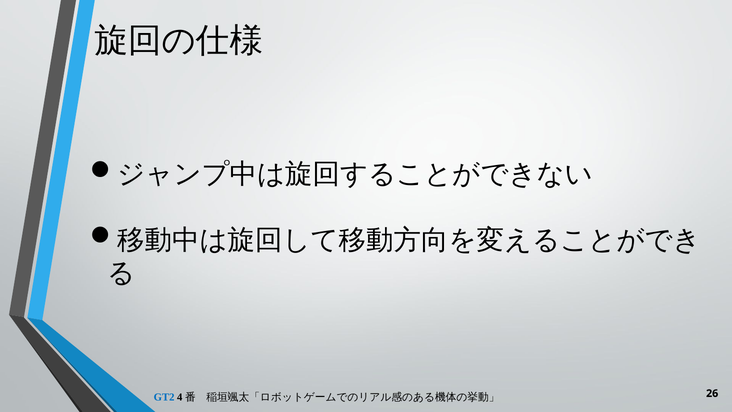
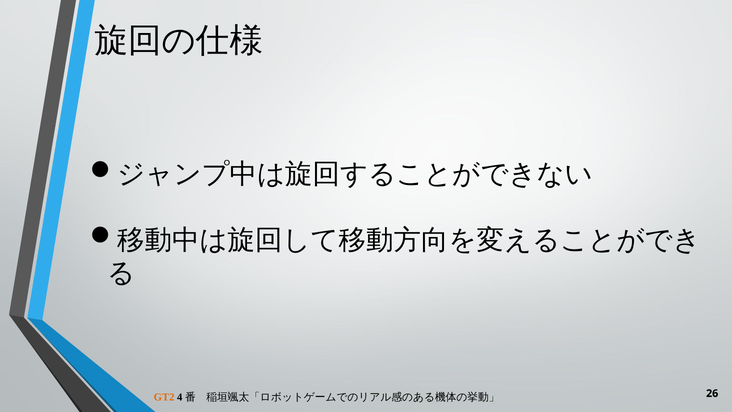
GT2 colour: blue -> orange
